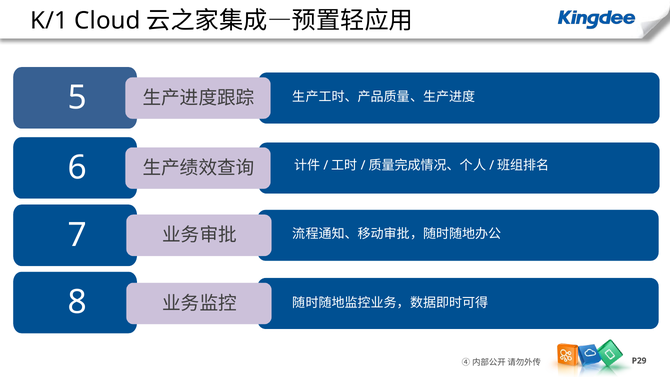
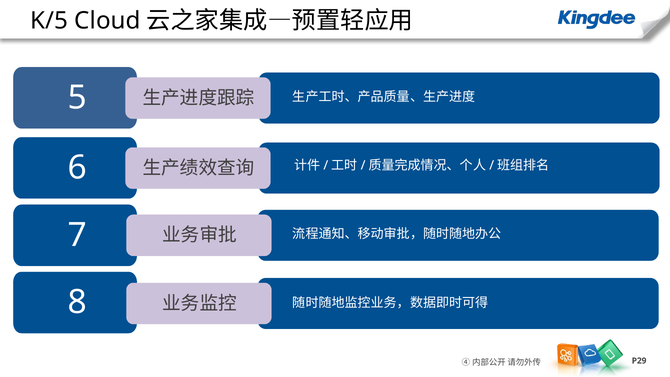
K/1: K/1 -> K/5
